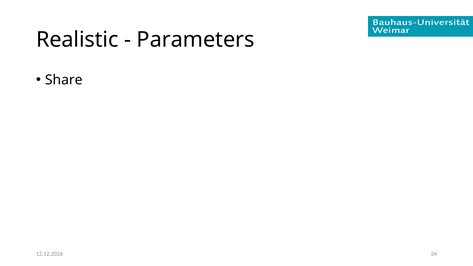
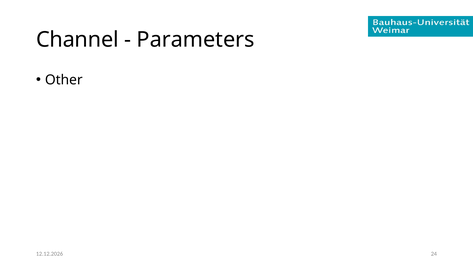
Realistic: Realistic -> Channel
Share: Share -> Other
